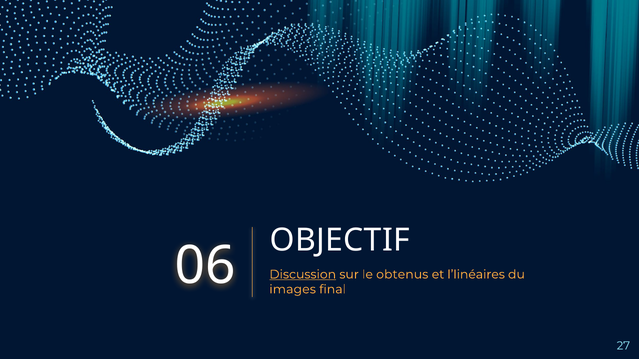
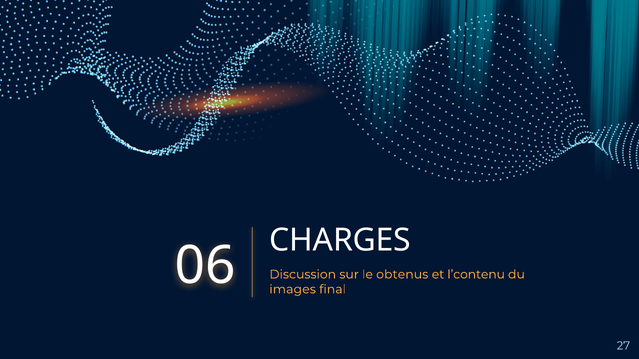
OBJECTIF: OBJECTIF -> CHARGES
Discussion underline: present -> none
l’linéaires: l’linéaires -> l’contenu
